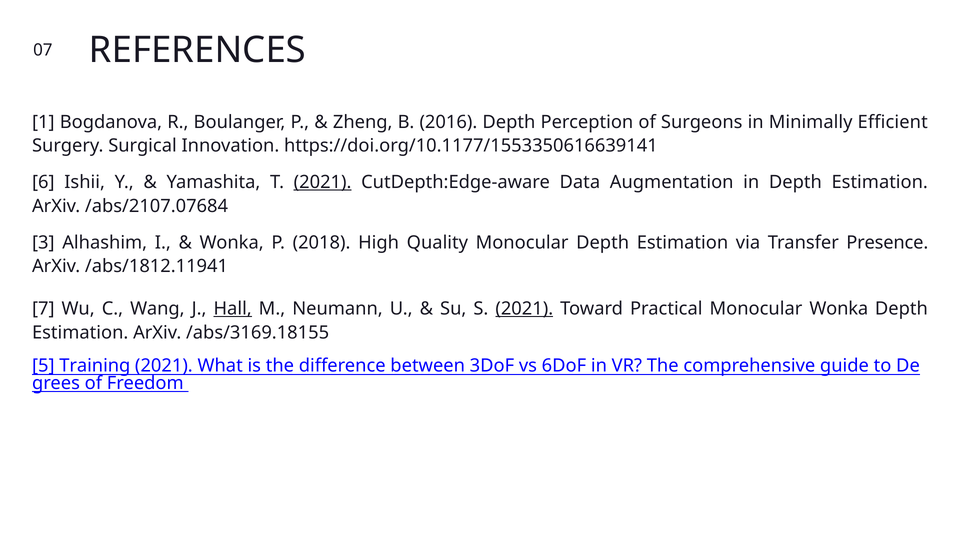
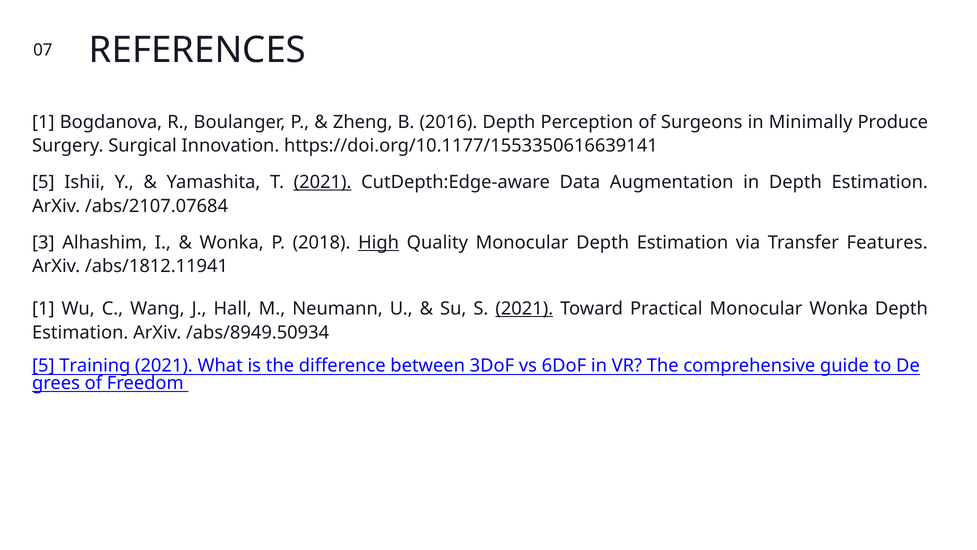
Efficient: Efficient -> Produce
6 at (43, 182): 6 -> 5
High underline: none -> present
Presence: Presence -> Features
7 at (43, 308): 7 -> 1
Hall underline: present -> none
/abs/3169.18155: /abs/3169.18155 -> /abs/8949.50934
